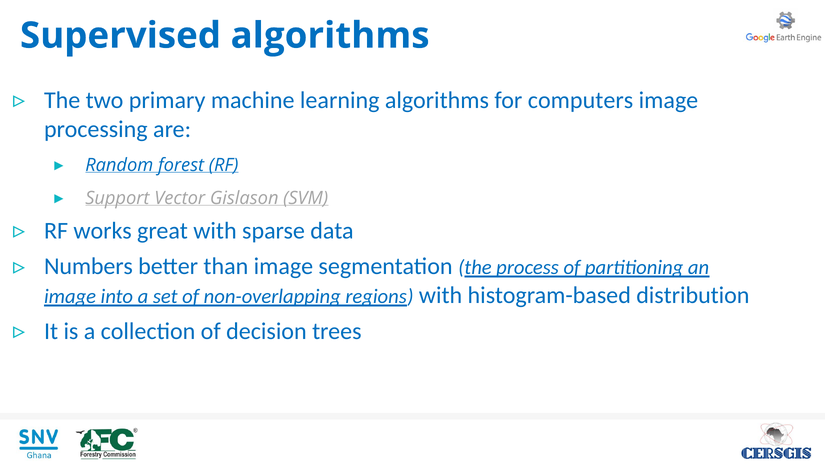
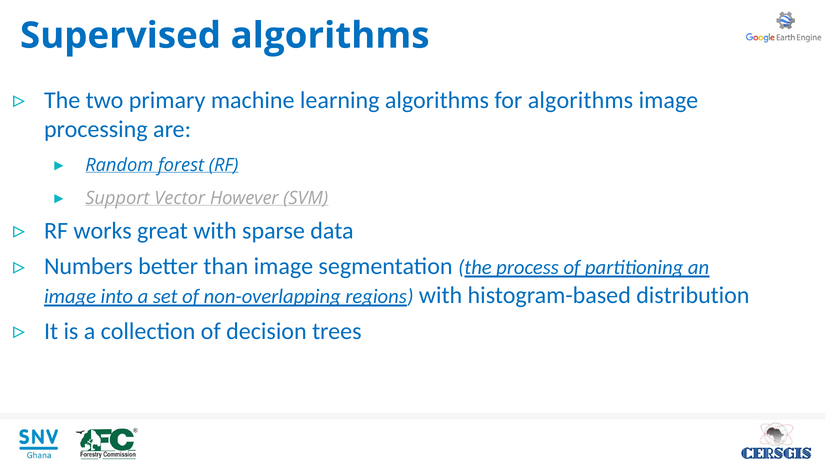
for computers: computers -> algorithms
Gislason: Gislason -> However
